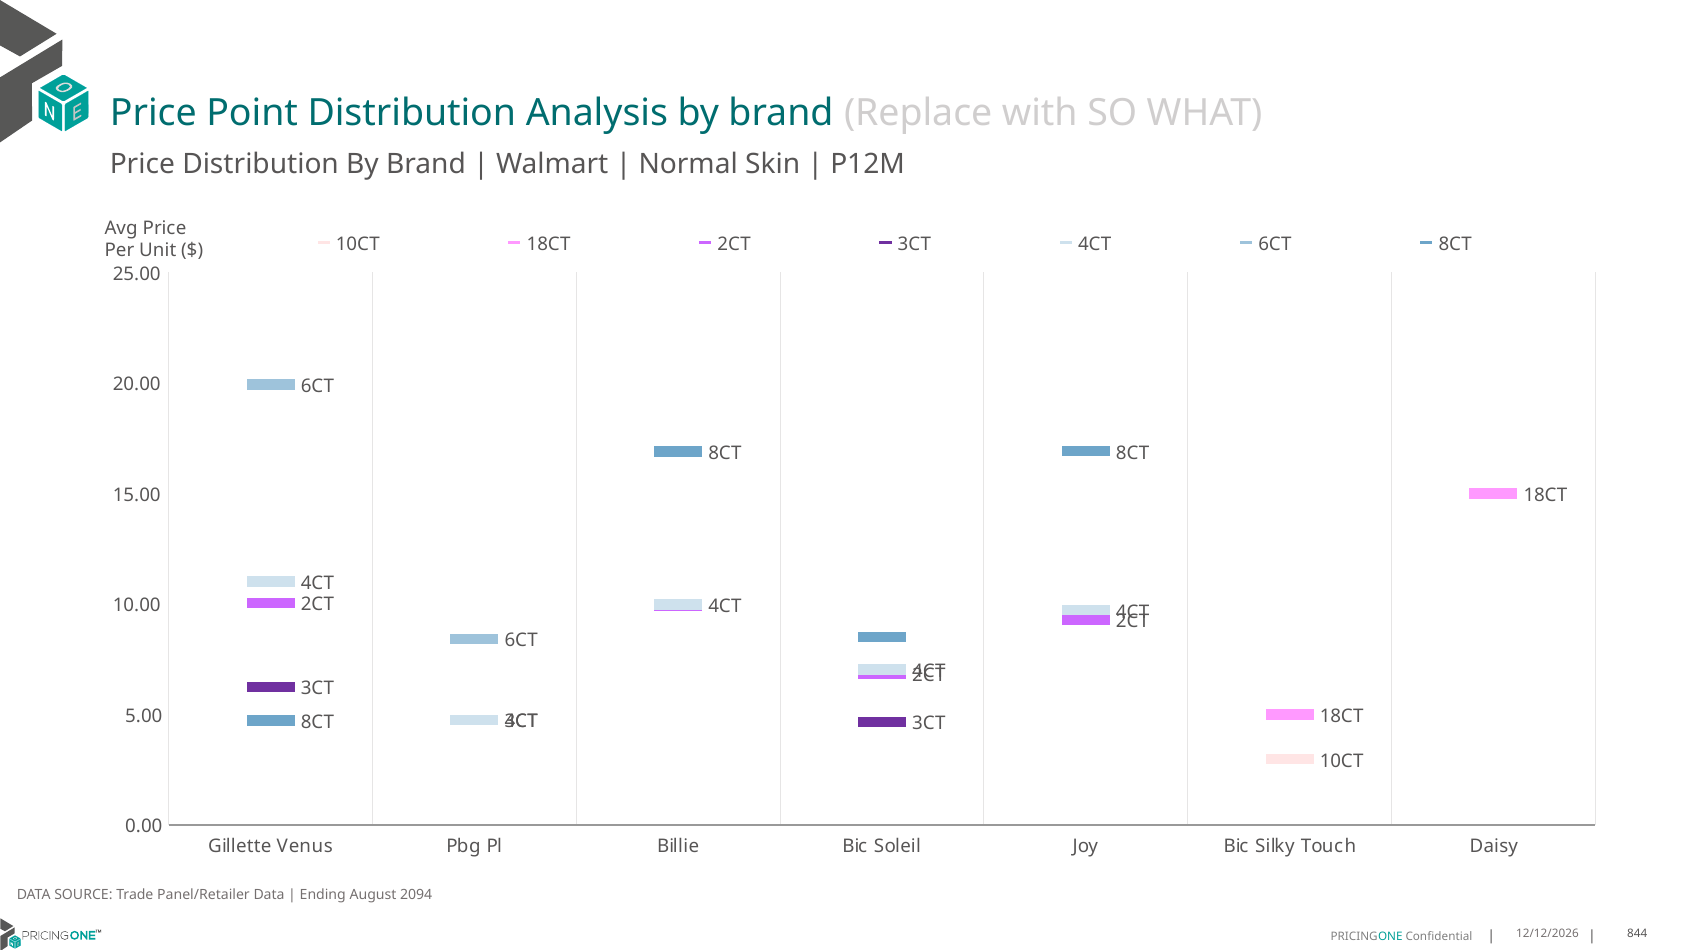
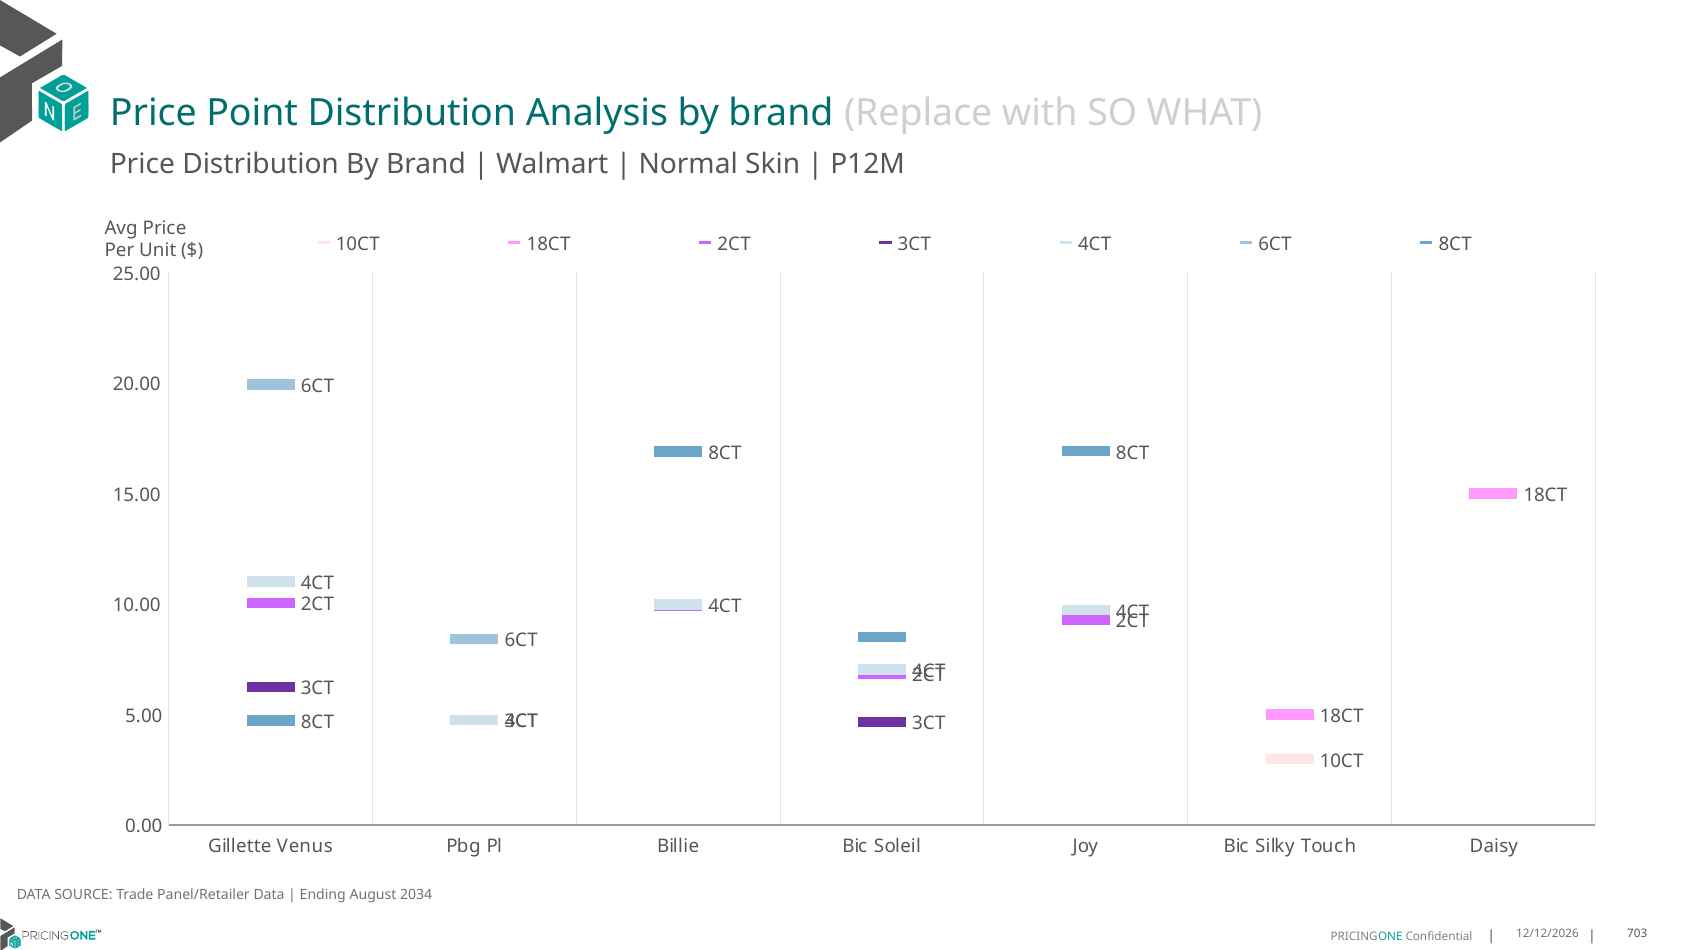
2094: 2094 -> 2034
844: 844 -> 703
